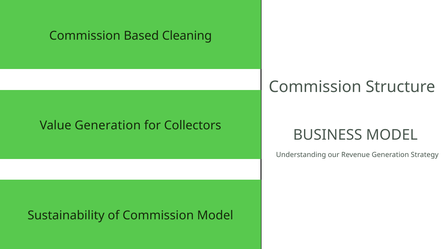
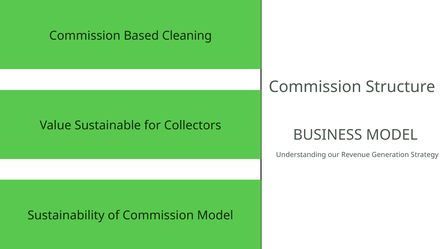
Value Generation: Generation -> Sustainable
